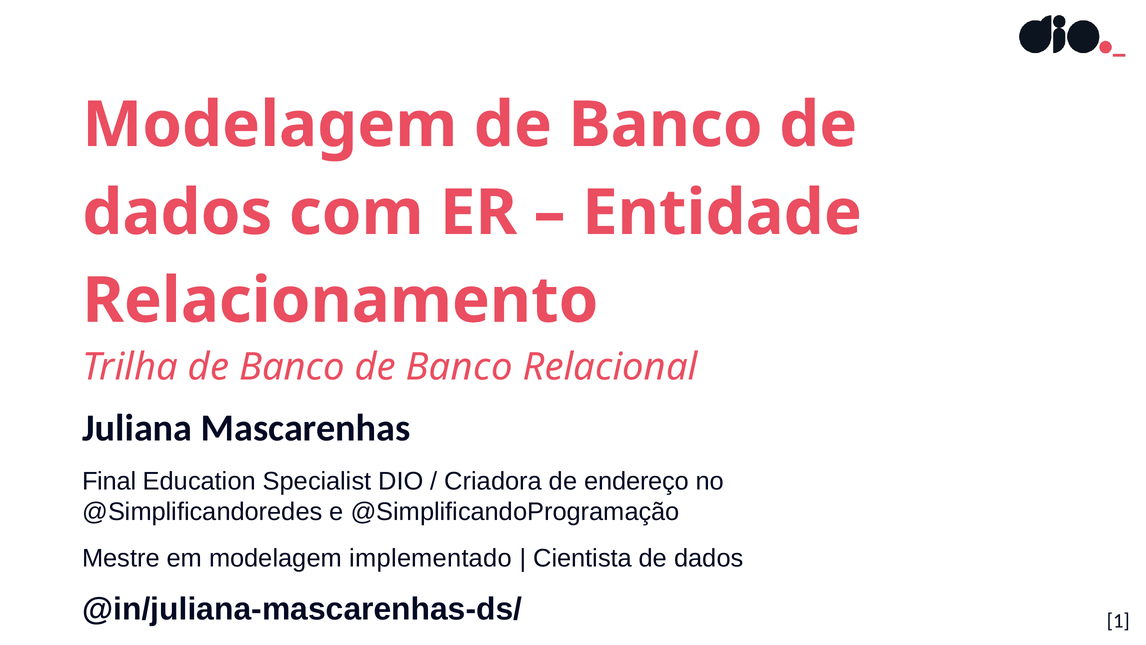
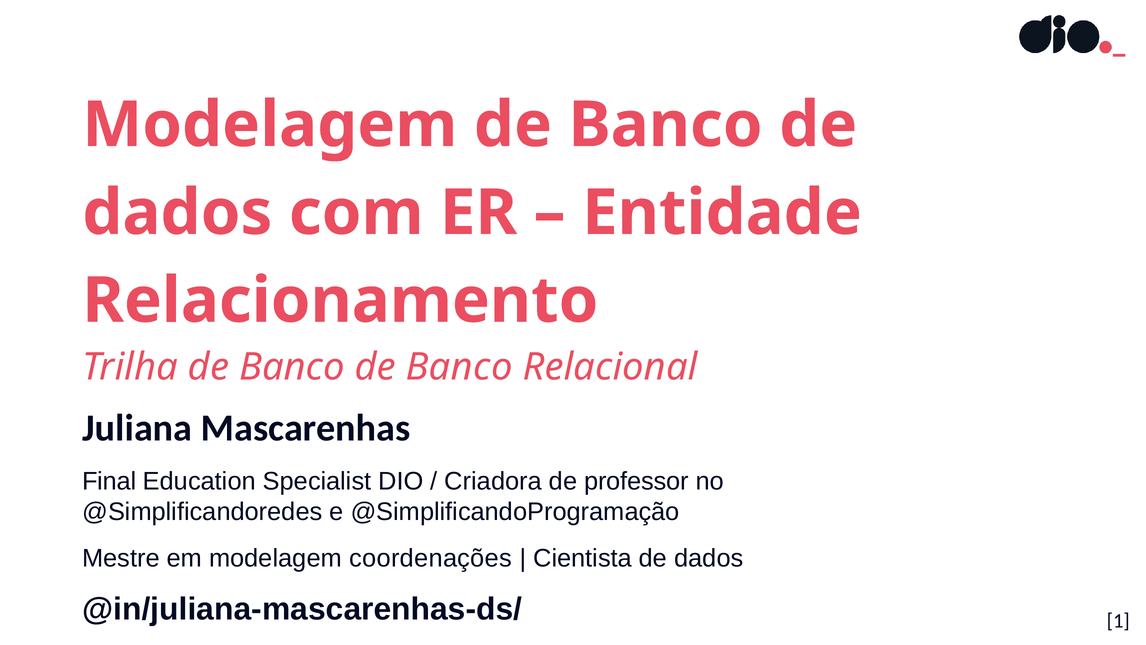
endereço: endereço -> professor
implementado: implementado -> coordenações
